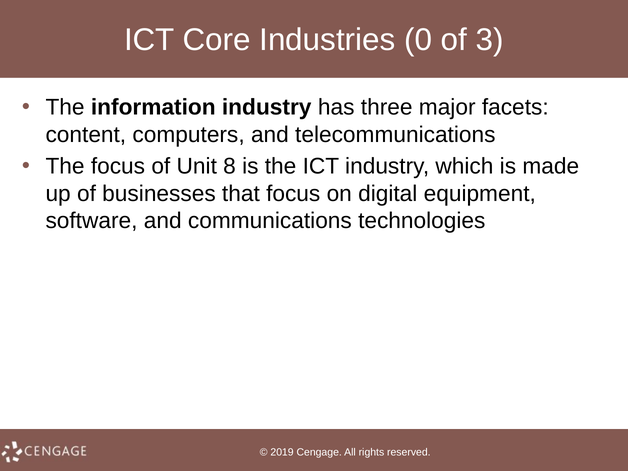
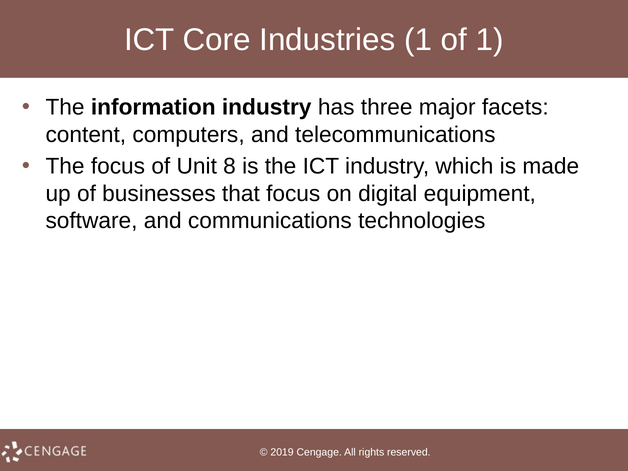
Industries 0: 0 -> 1
of 3: 3 -> 1
